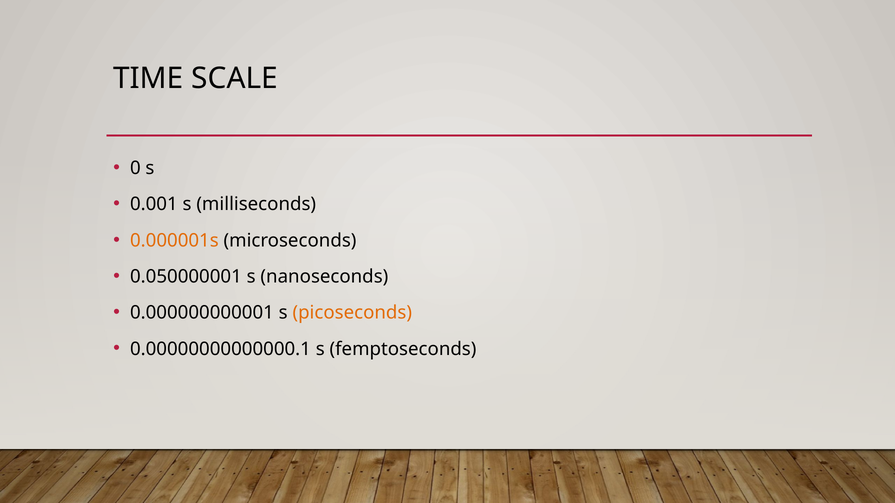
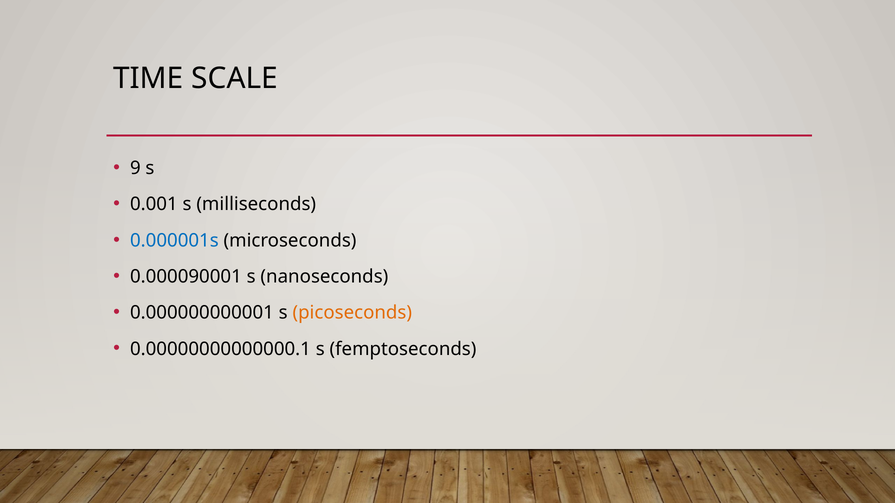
0: 0 -> 9
0.000001s colour: orange -> blue
0.050000001: 0.050000001 -> 0.000090001
